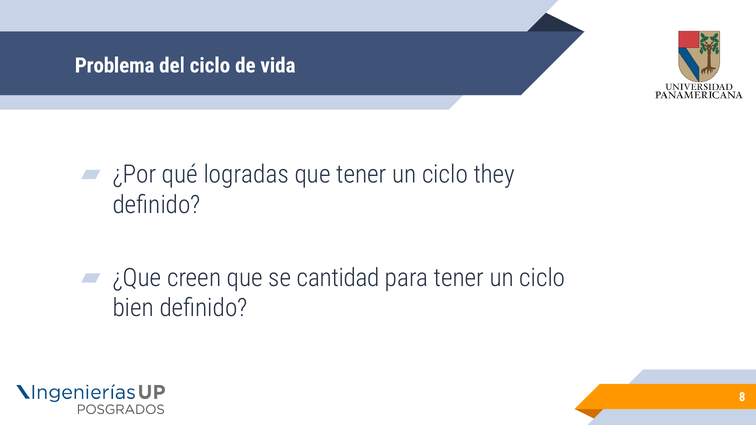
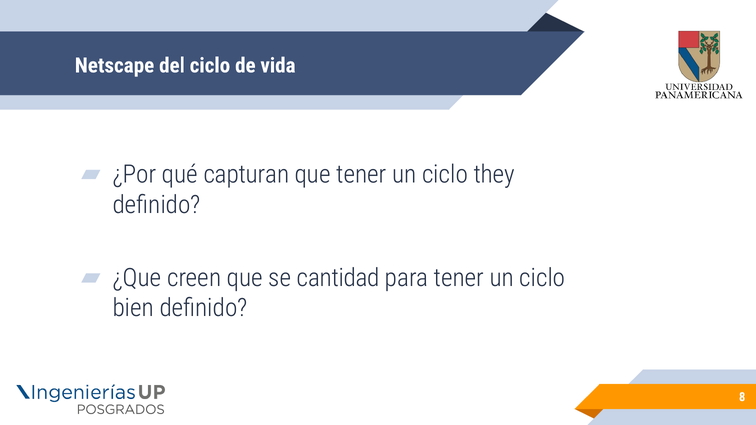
Problema: Problema -> Netscape
logradas: logradas -> capturan
